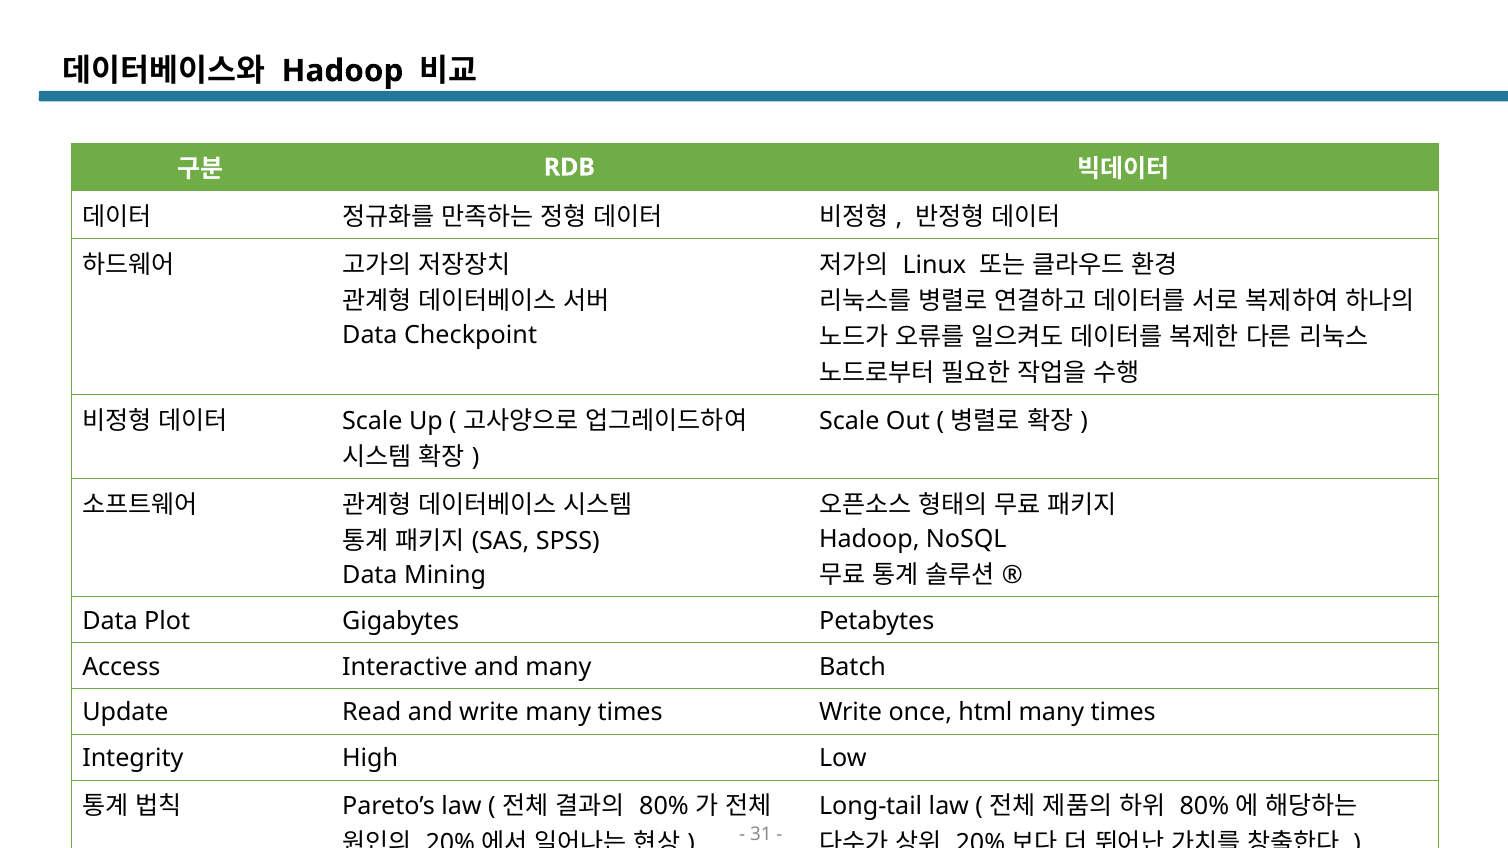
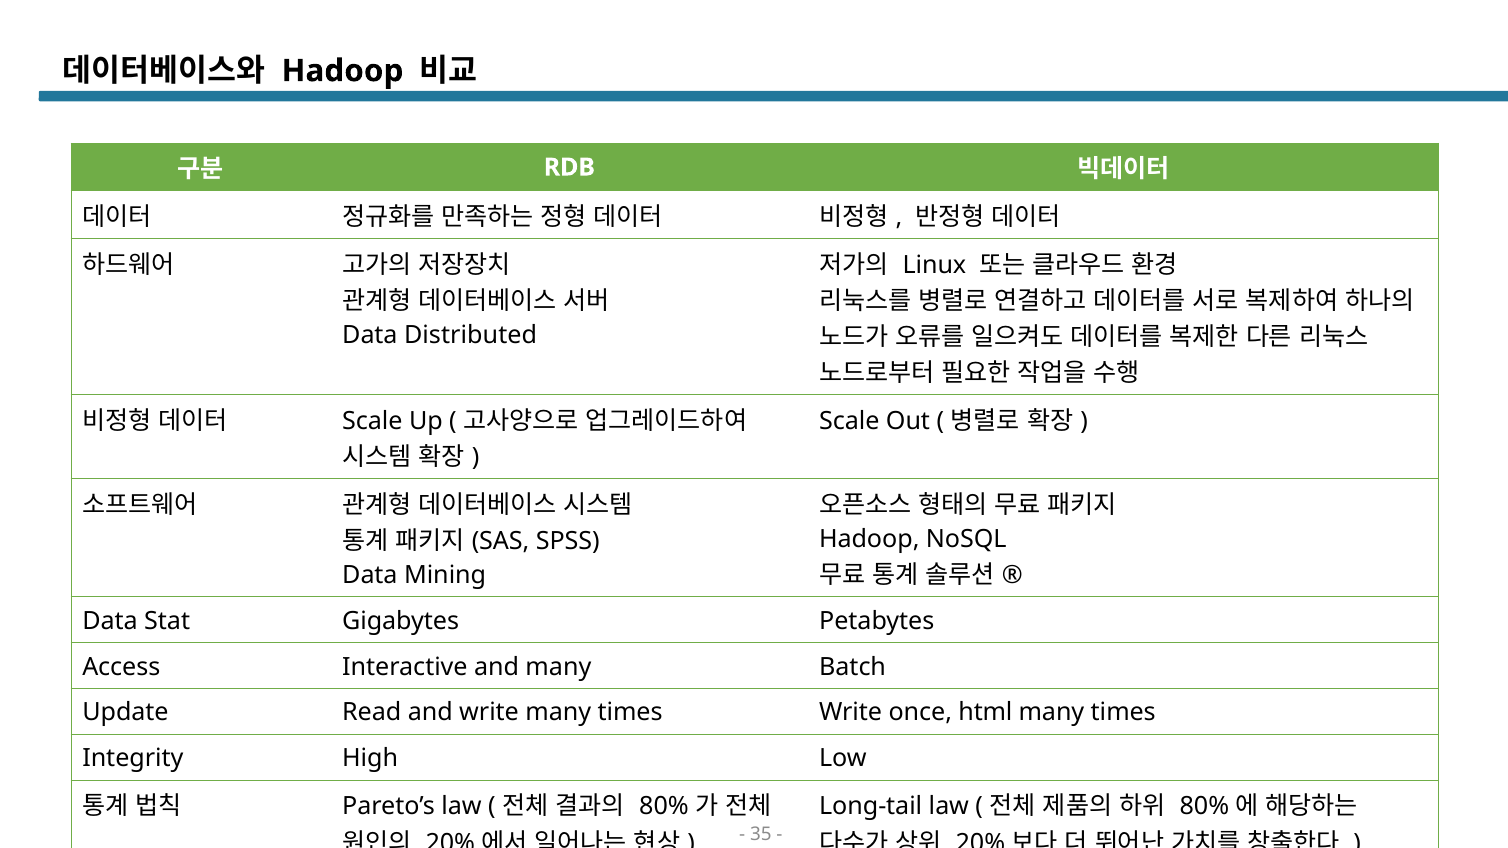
Checkpoint: Checkpoint -> Distributed
Plot: Plot -> Stat
31: 31 -> 35
